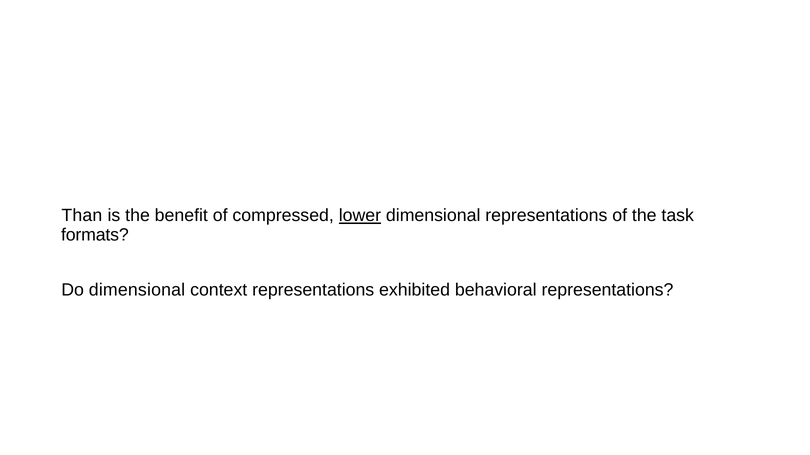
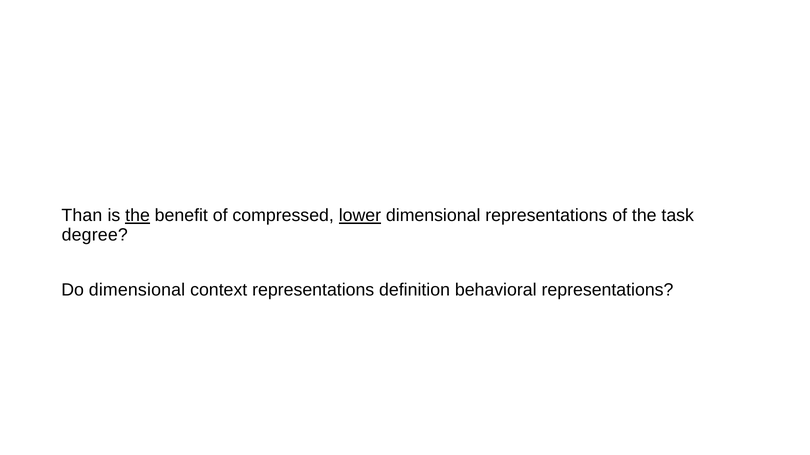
the at (138, 216) underline: none -> present
formats: formats -> degree
exhibited: exhibited -> definition
